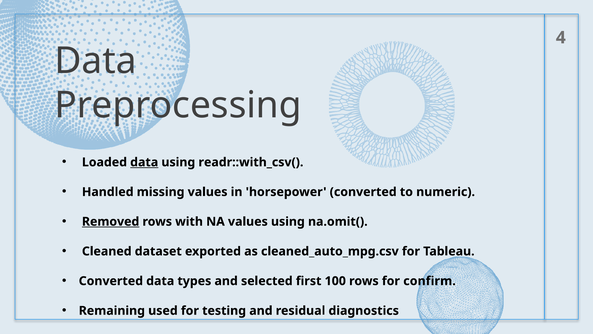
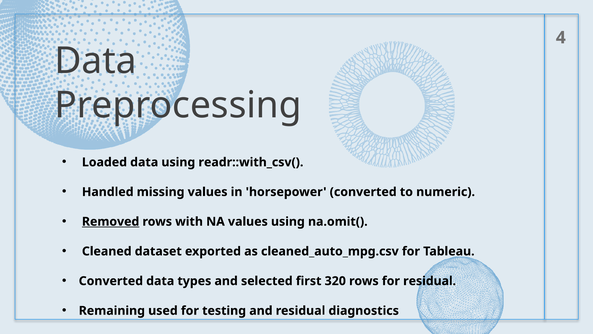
data at (144, 162) underline: present -> none
100: 100 -> 320
for confirm: confirm -> residual
